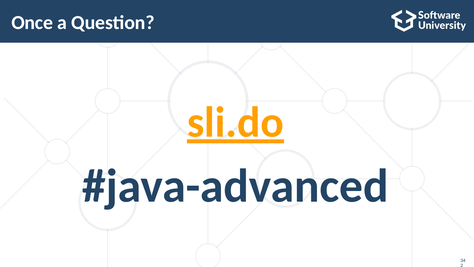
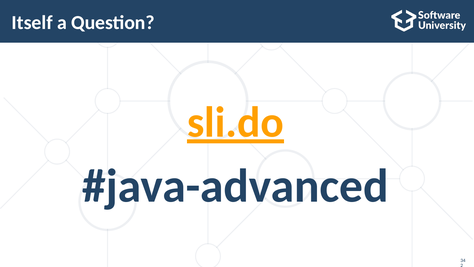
Once: Once -> Itself
